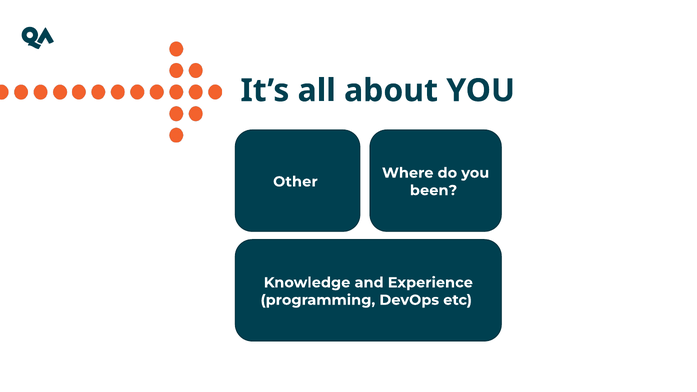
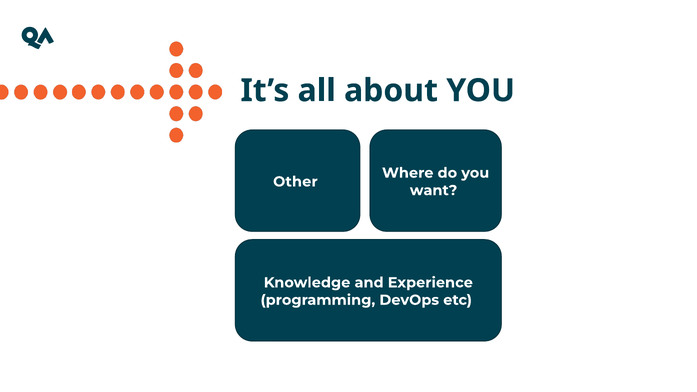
been: been -> want
